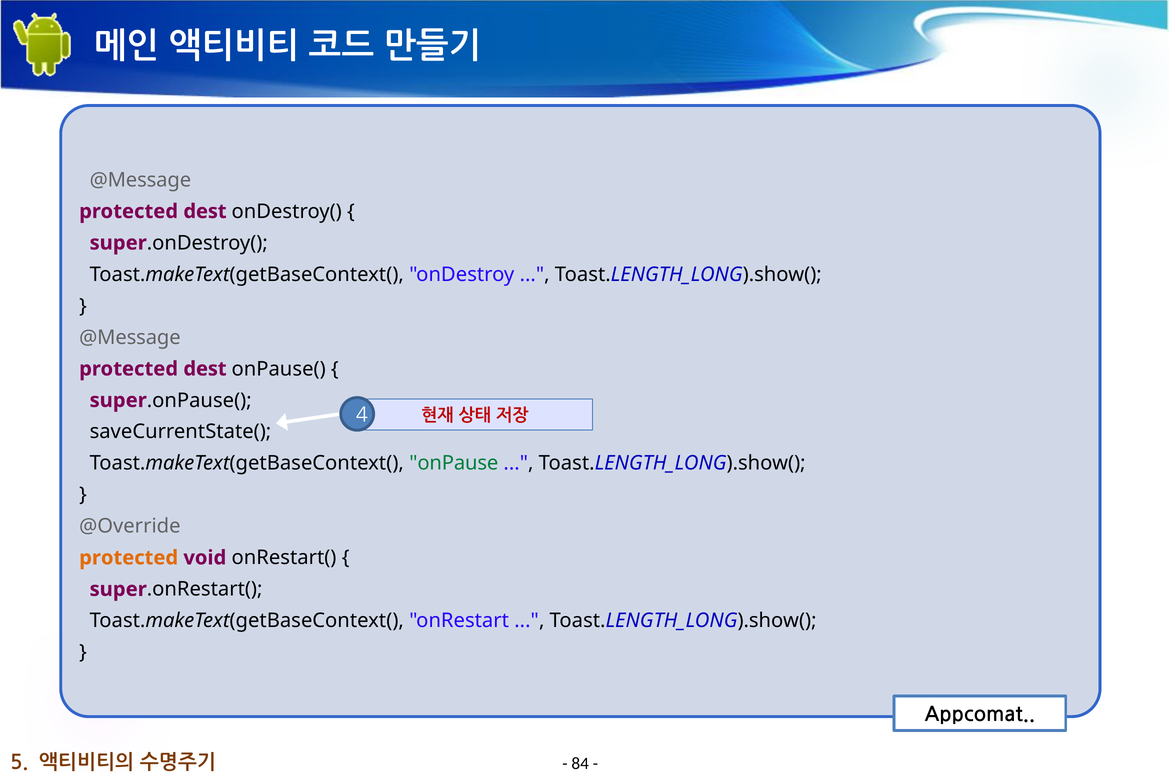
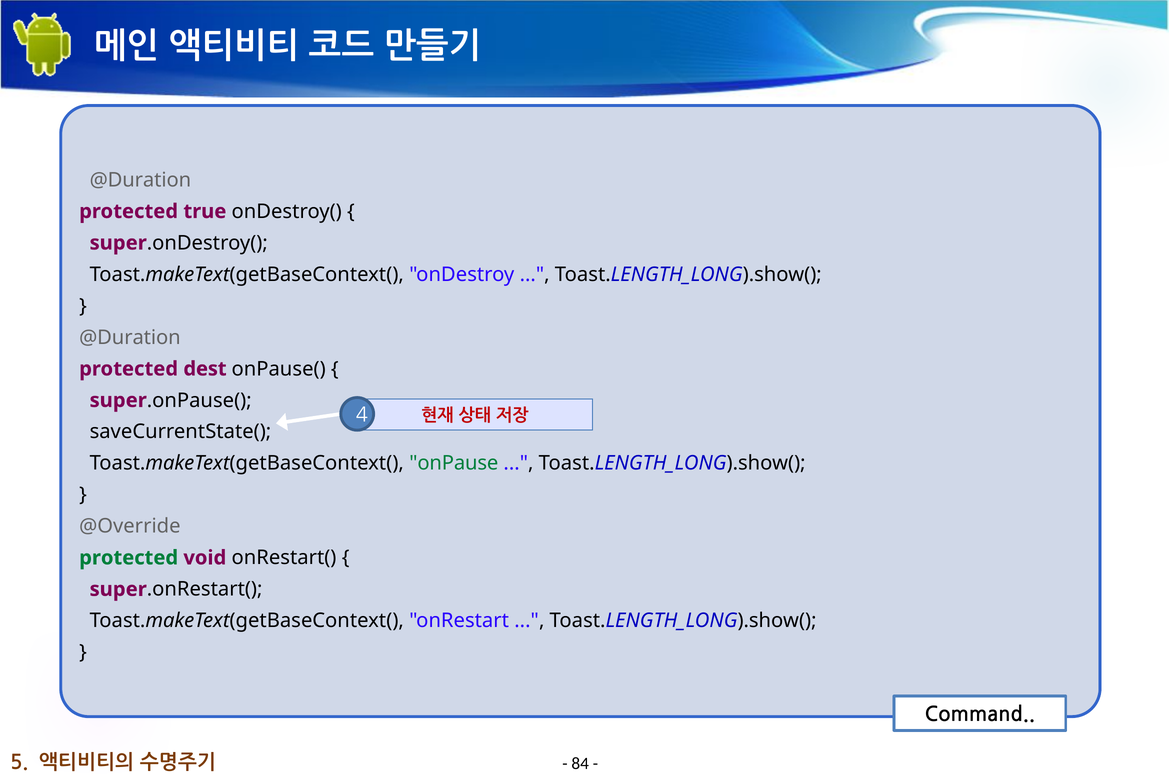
@Message at (140, 180): @Message -> @Duration
dest at (205, 212): dest -> true
@Message at (130, 338): @Message -> @Duration
protected at (129, 558) colour: orange -> green
Appcomat: Appcomat -> Command
